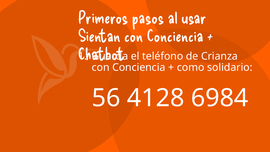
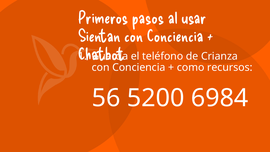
solidario: solidario -> recursos
4128: 4128 -> 5200
